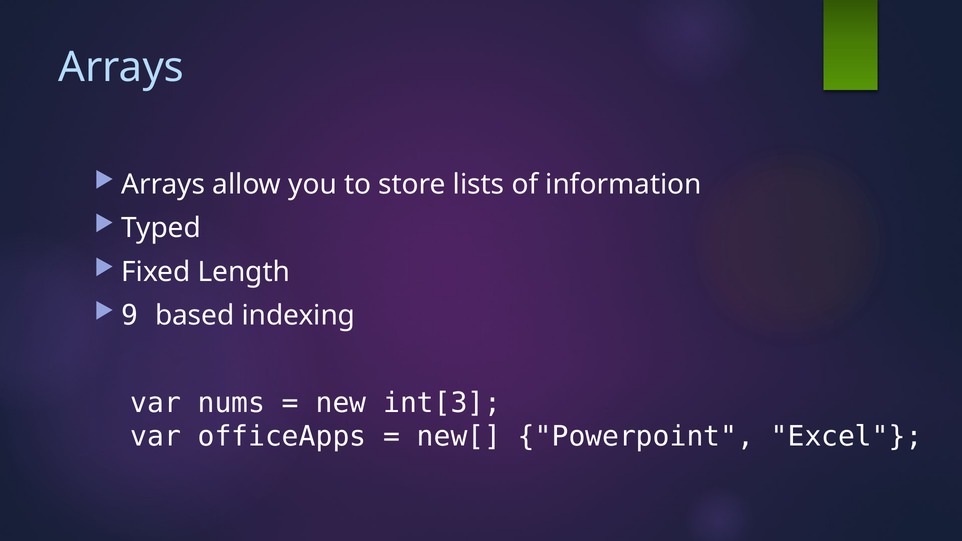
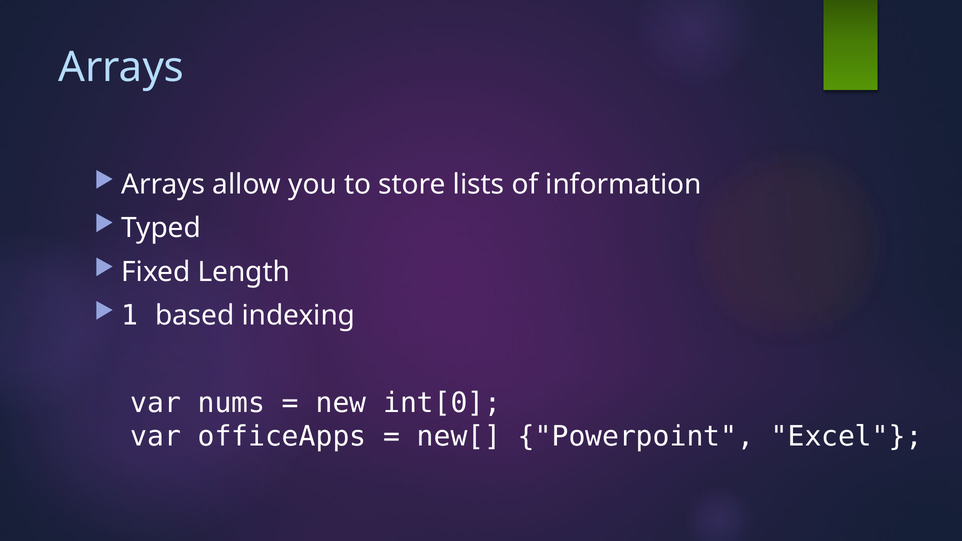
9: 9 -> 1
int[3: int[3 -> int[0
